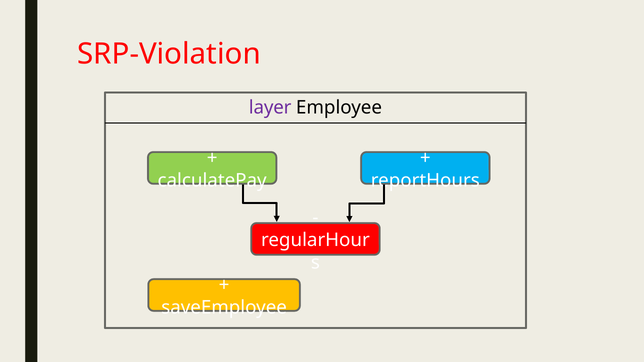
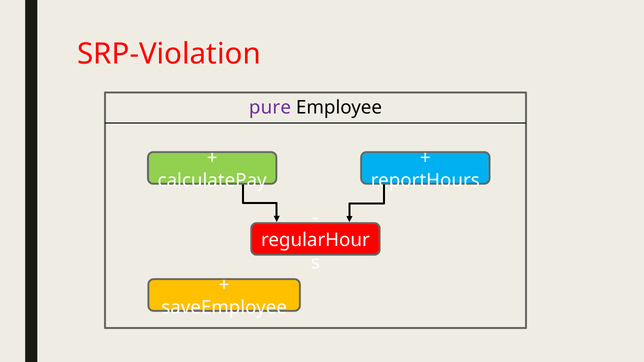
layer: layer -> pure
